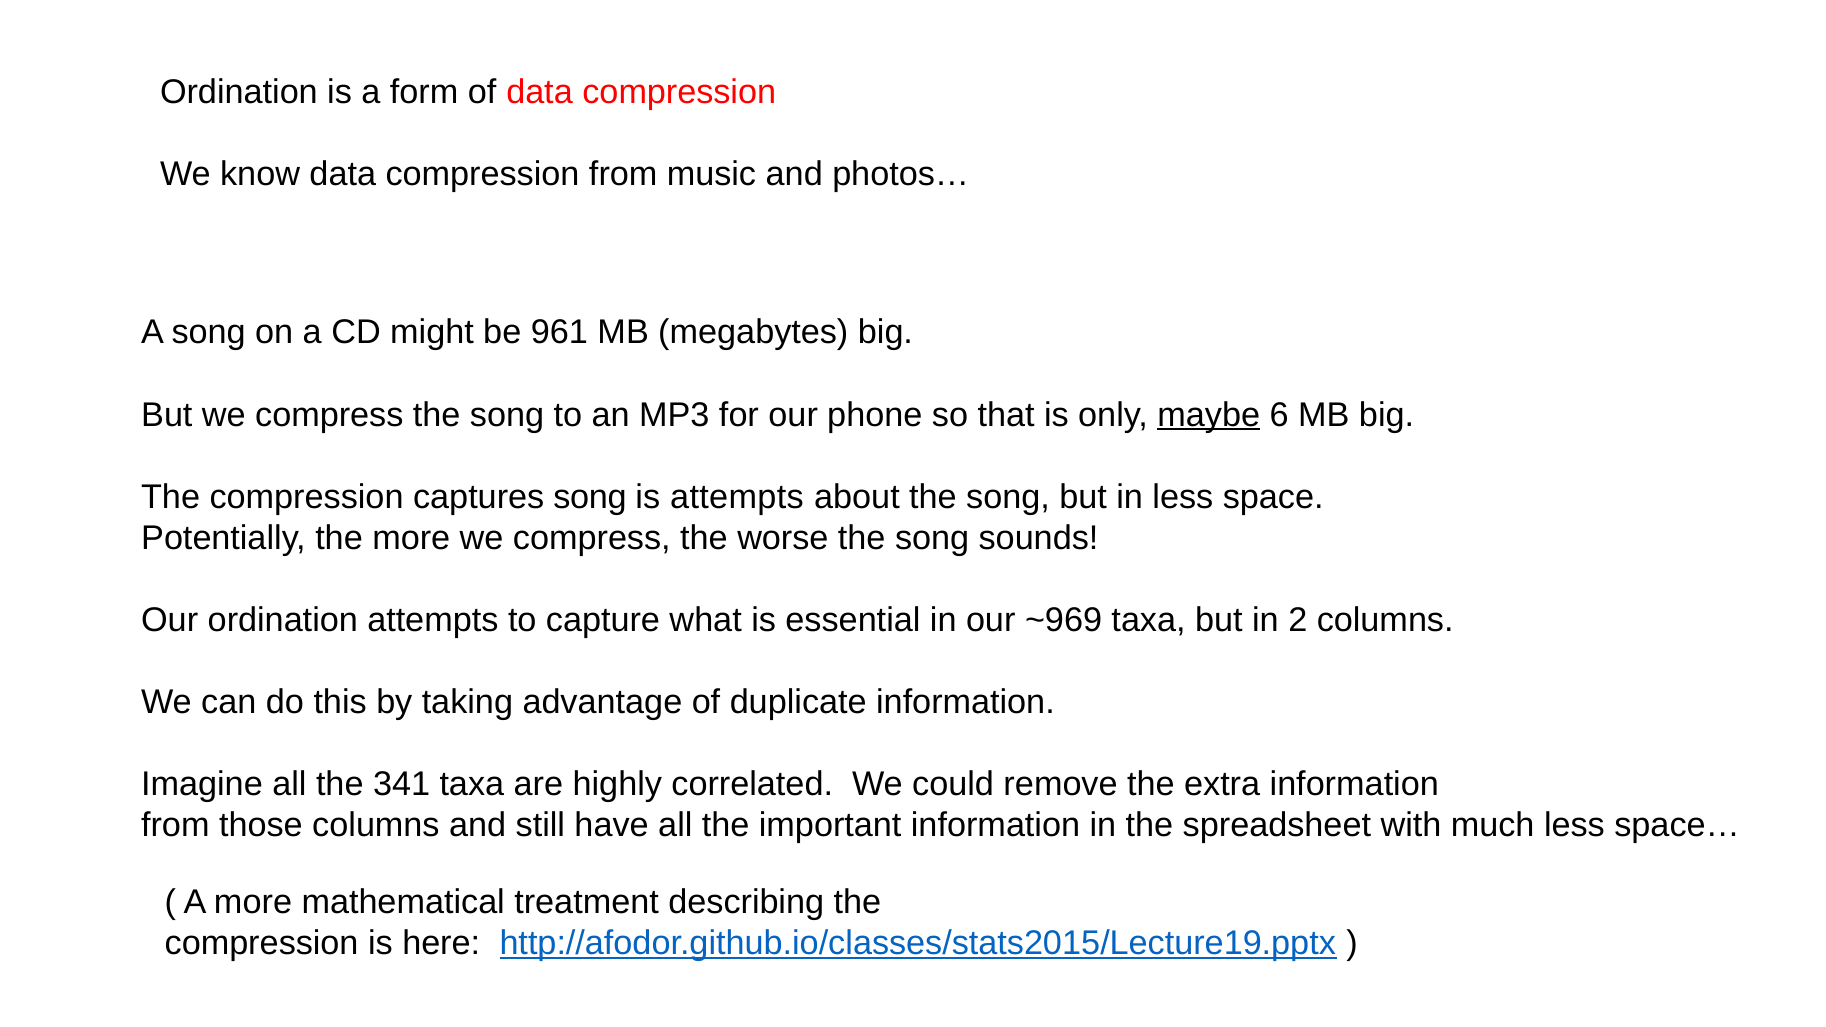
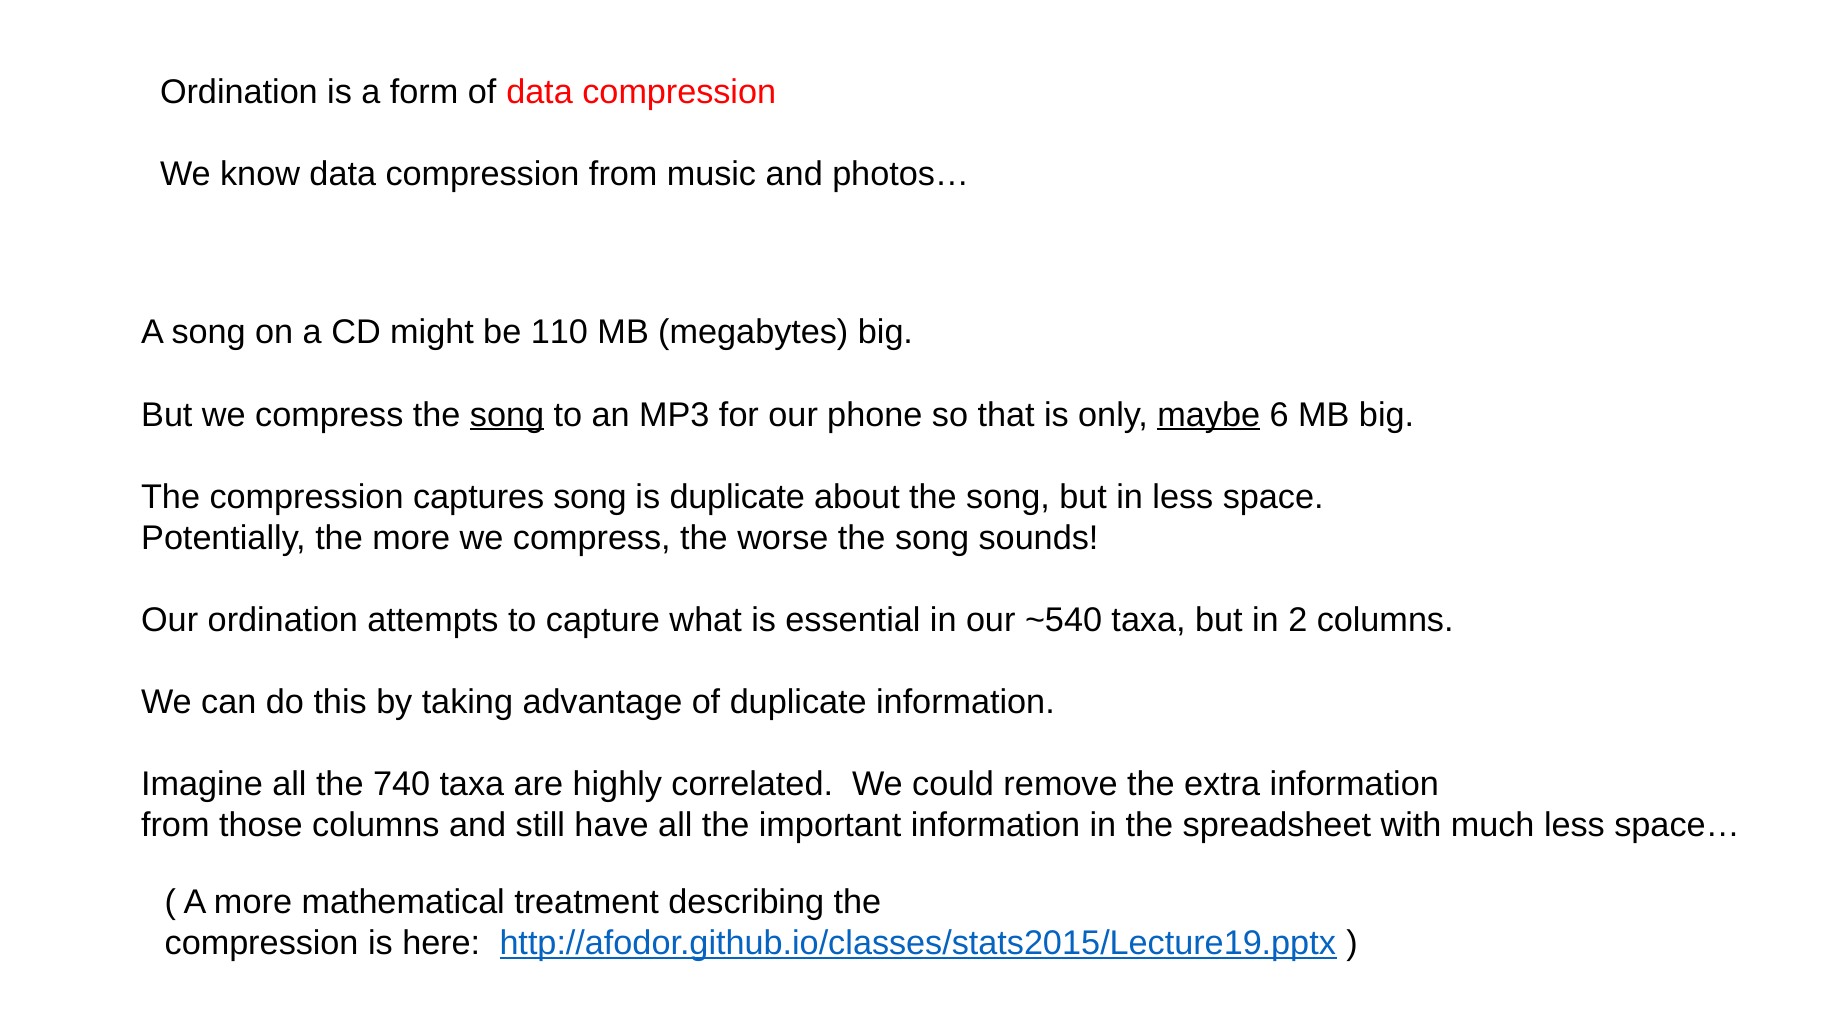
961: 961 -> 110
song at (507, 415) underline: none -> present
is attempts: attempts -> duplicate
~969: ~969 -> ~540
341: 341 -> 740
